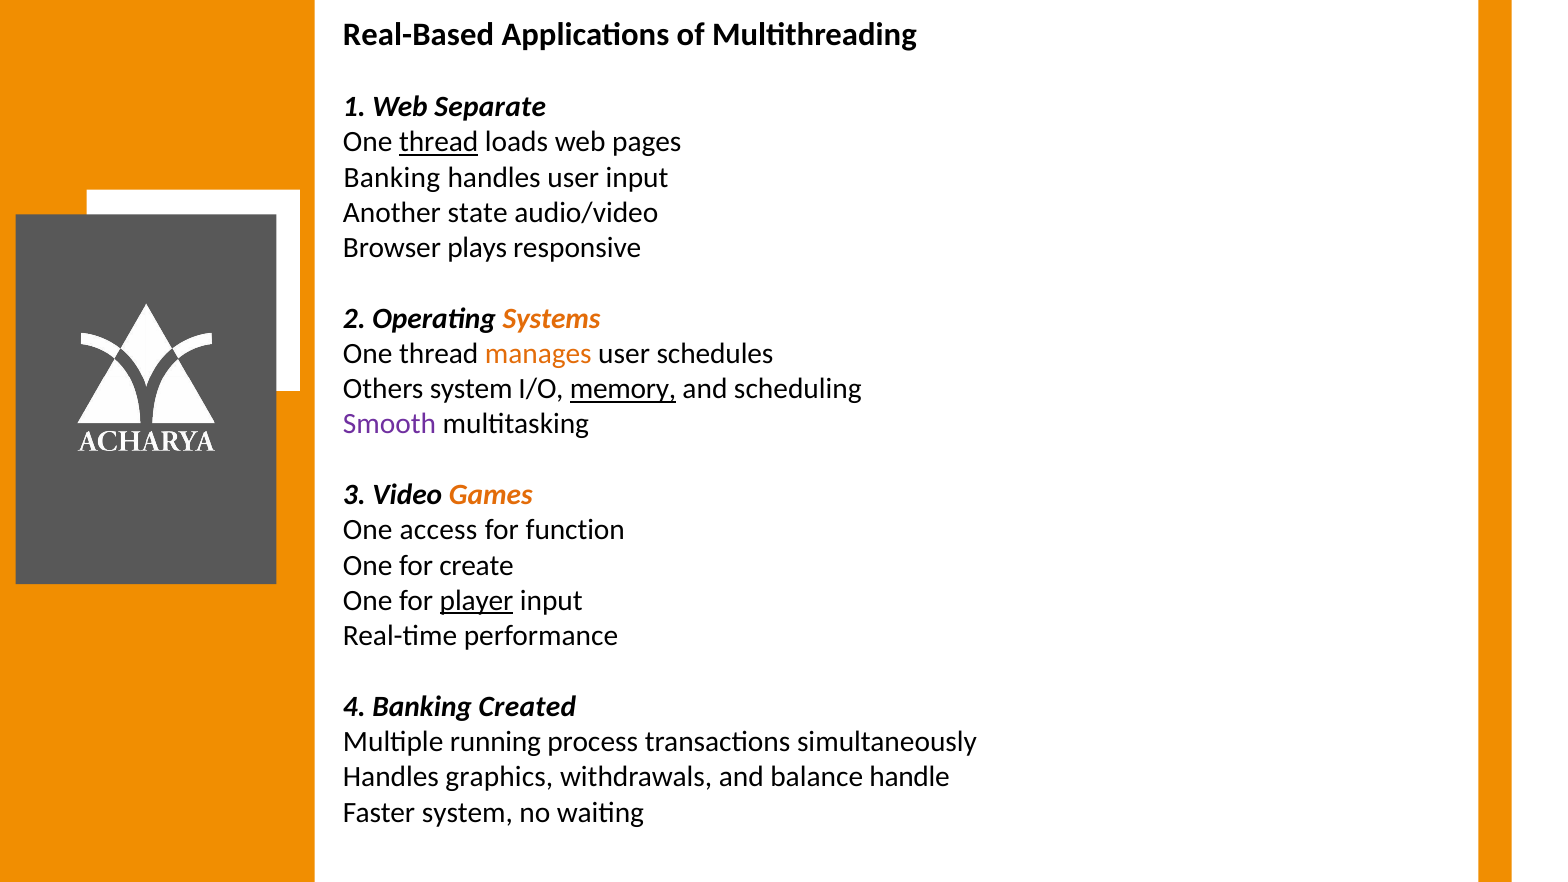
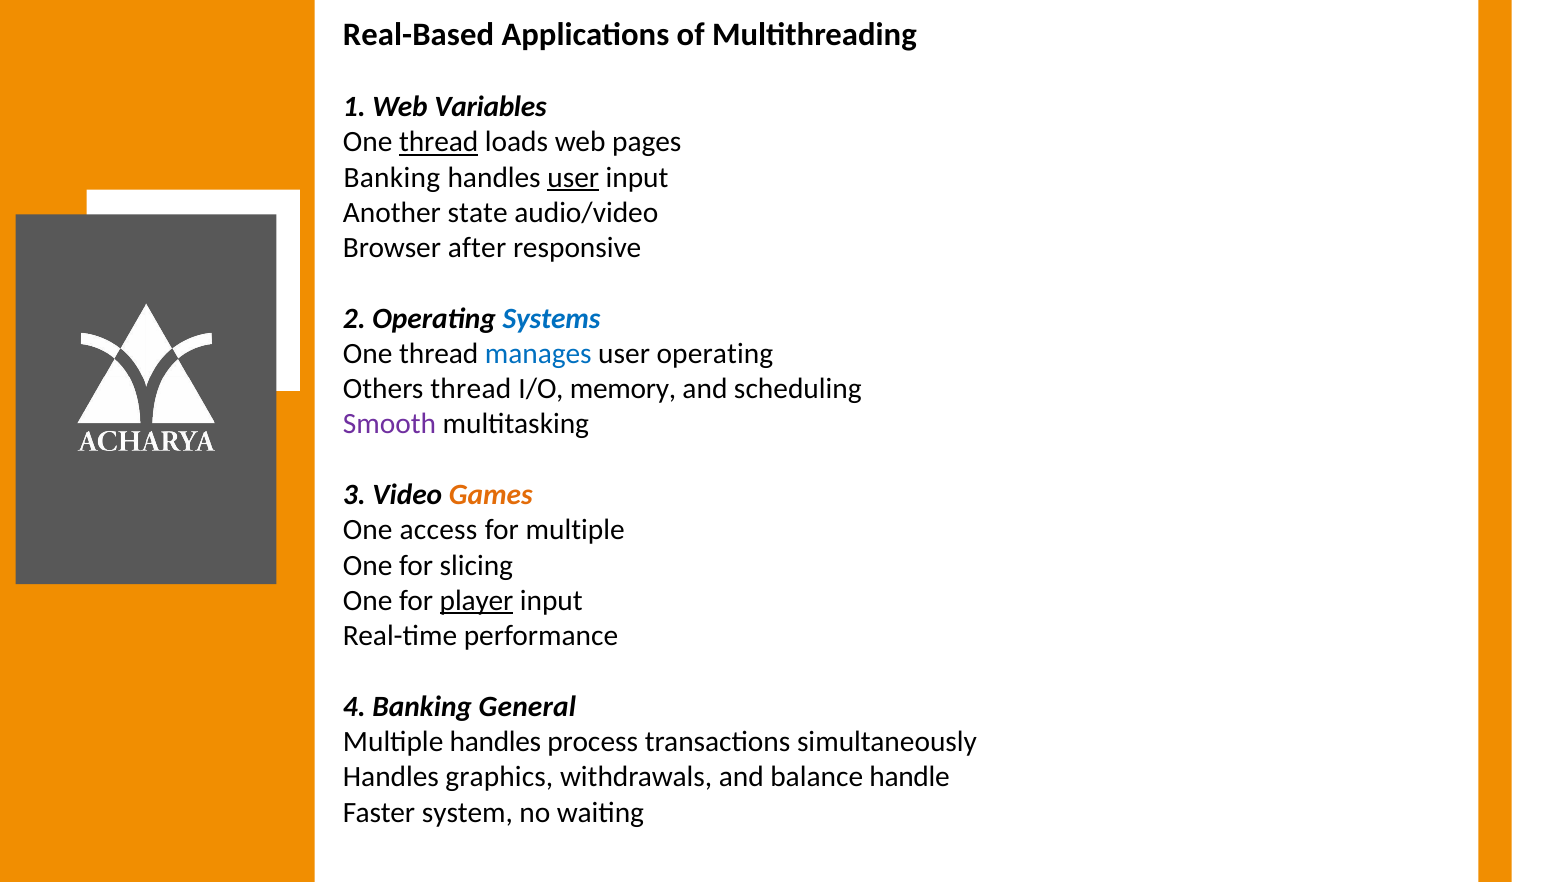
Separate: Separate -> Variables
user at (573, 177) underline: none -> present
plays: plays -> after
Systems colour: orange -> blue
manages colour: orange -> blue
user schedules: schedules -> operating
Others system: system -> thread
memory underline: present -> none
for function: function -> multiple
create: create -> slicing
Created: Created -> General
Multiple running: running -> handles
